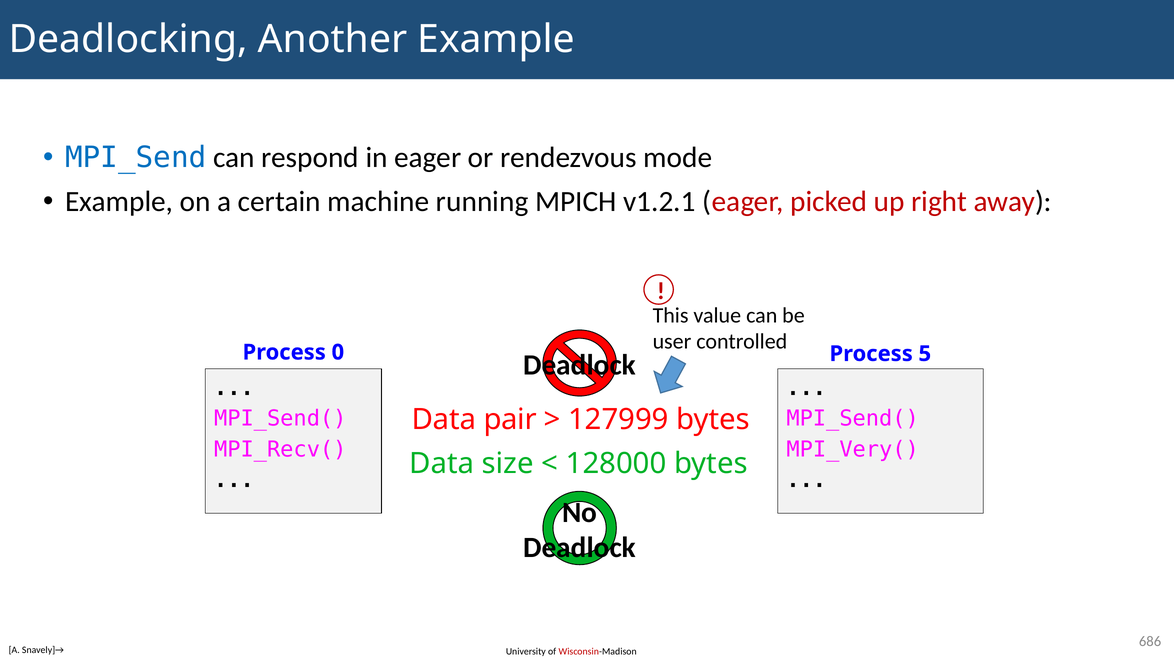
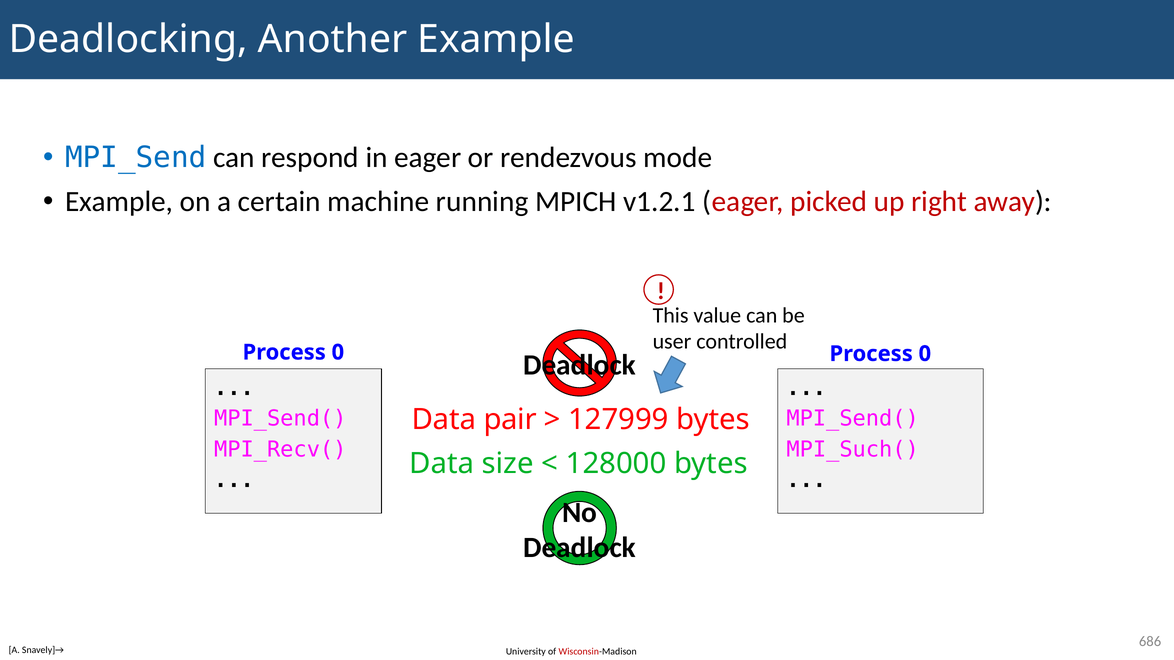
0 Process 5: 5 -> 0
MPI_Very(: MPI_Very( -> MPI_Such(
